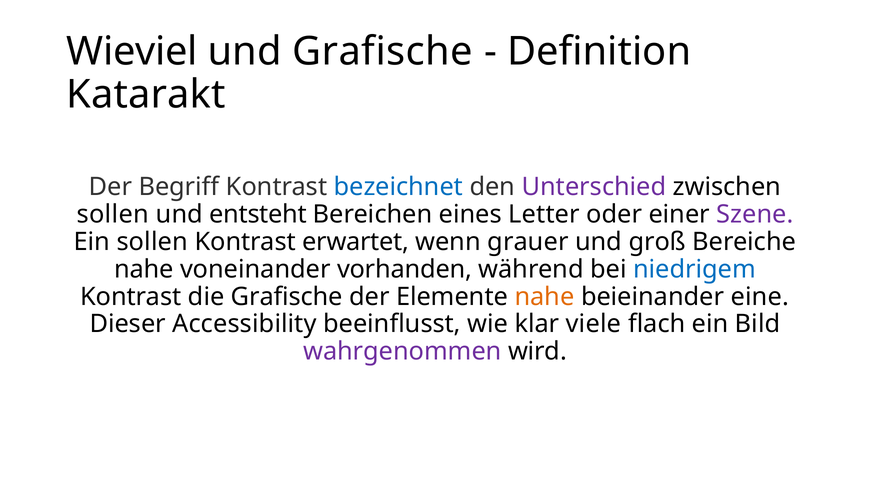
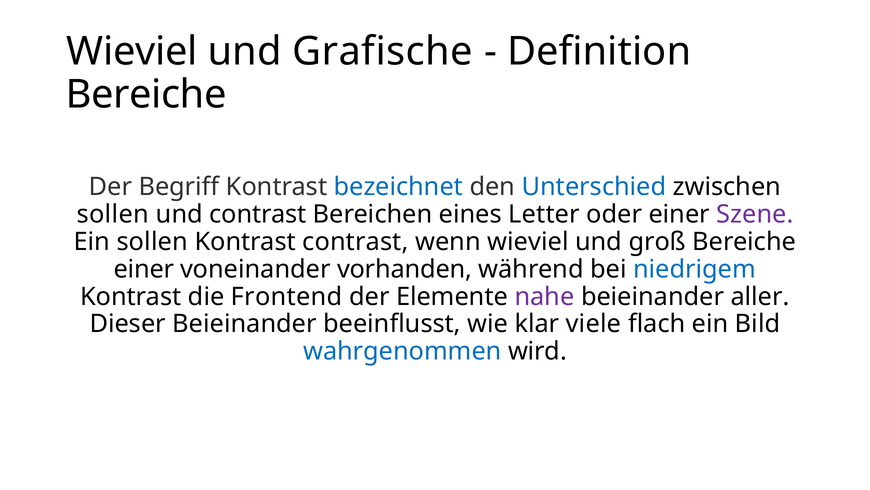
Katarakt at (146, 95): Katarakt -> Bereiche
Unterschied colour: purple -> blue
und entsteht: entsteht -> contrast
Kontrast erwartet: erwartet -> contrast
wenn grauer: grauer -> wieviel
nahe at (144, 269): nahe -> einer
die Grafische: Grafische -> Frontend
nahe at (545, 296) colour: orange -> purple
eine: eine -> aller
Dieser Accessibility: Accessibility -> Beieinander
wahrgenommen colour: purple -> blue
